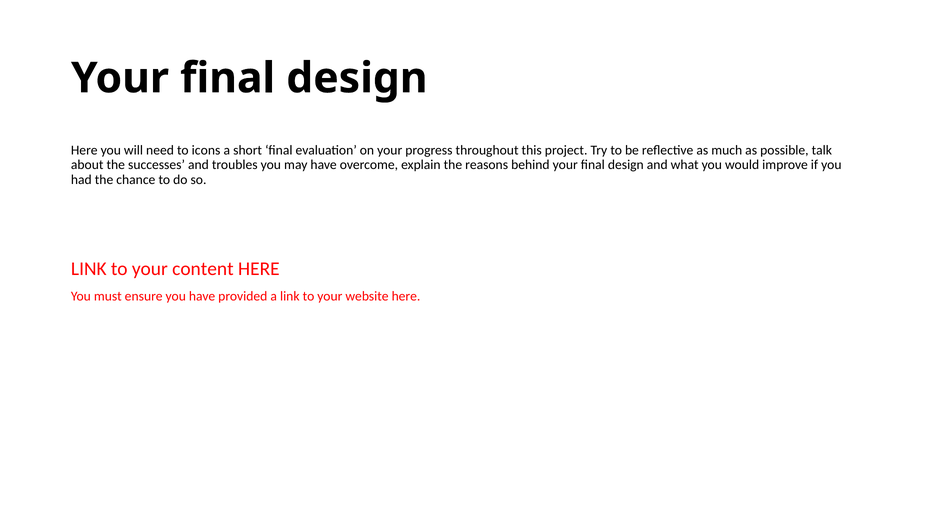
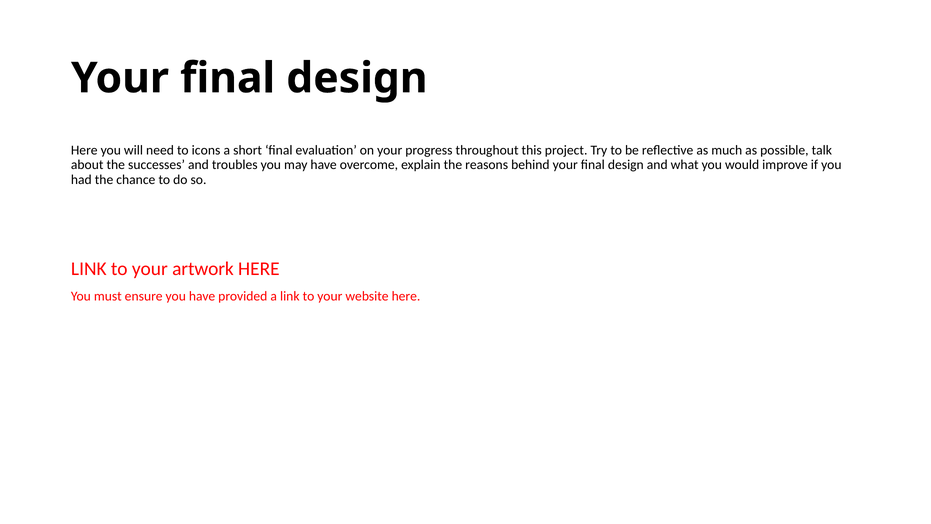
content: content -> artwork
